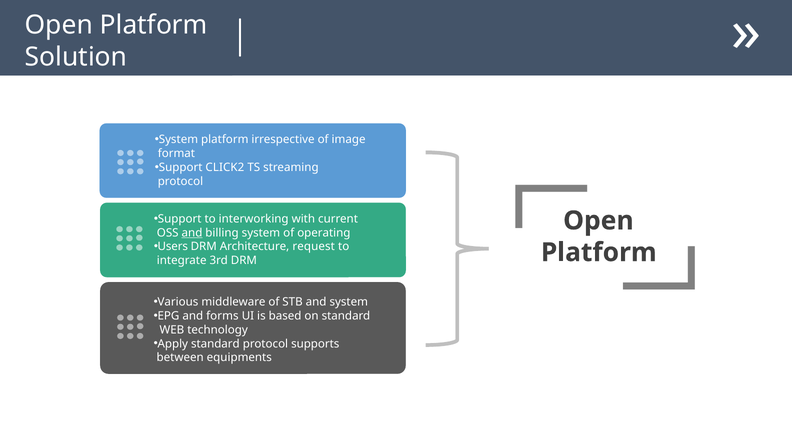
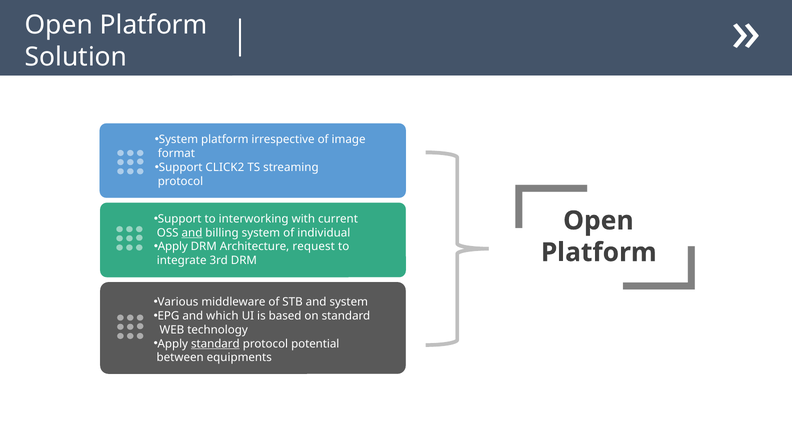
operating: operating -> individual
Users at (173, 246): Users -> Apply
forms: forms -> which
standard at (215, 343) underline: none -> present
supports: supports -> potential
